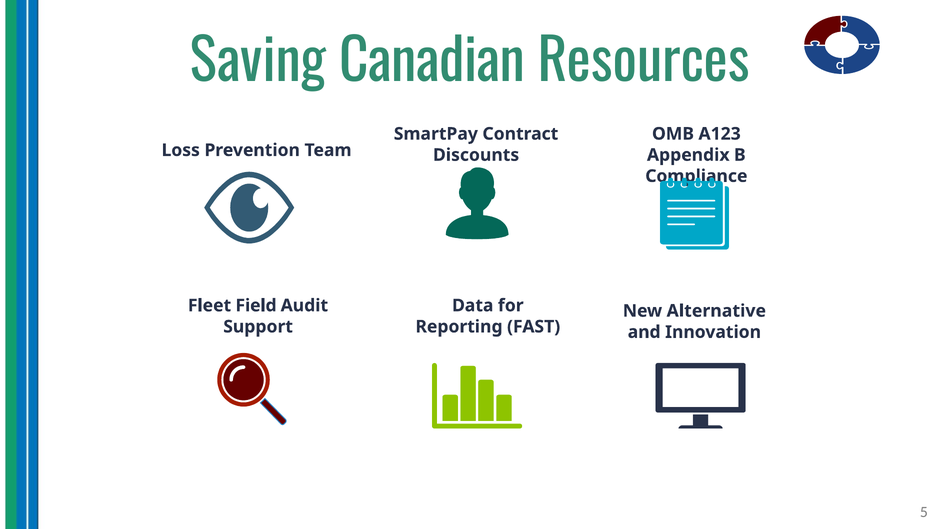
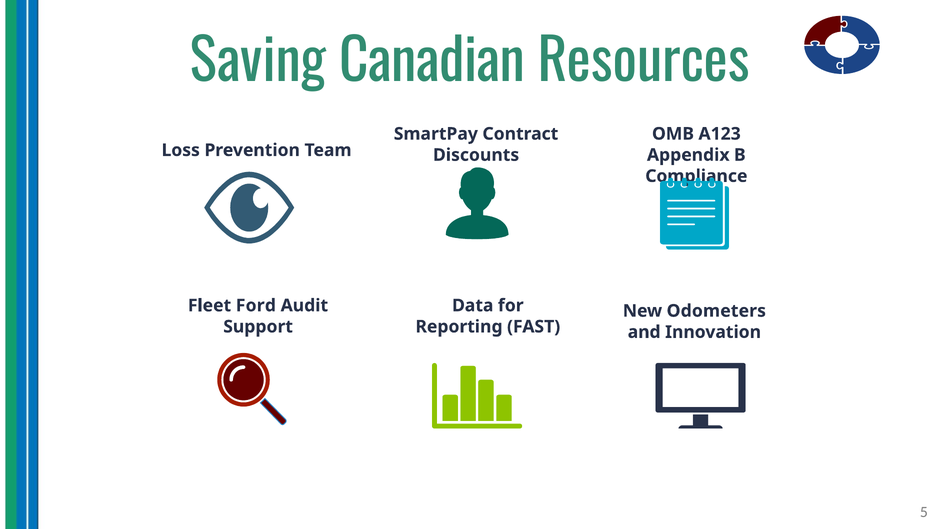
Field: Field -> Ford
Alternative: Alternative -> Odometers
